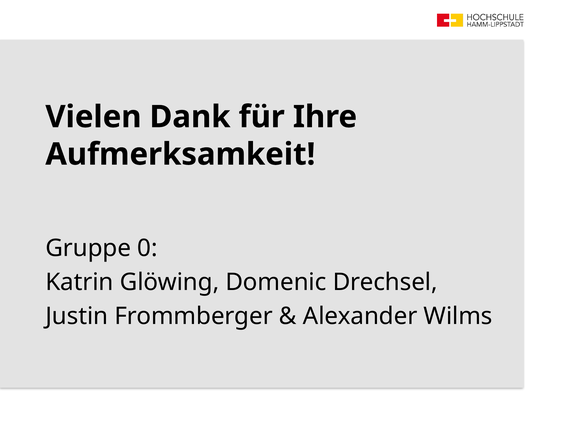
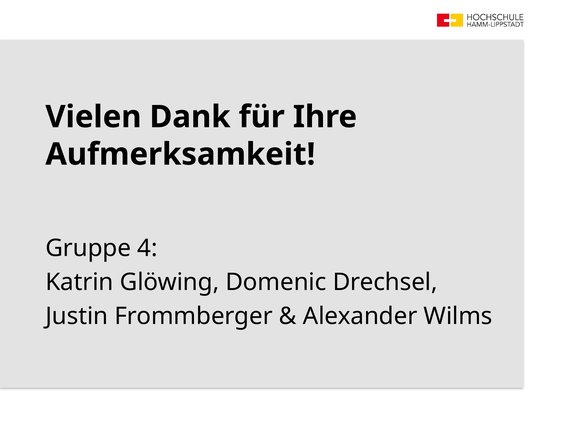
0: 0 -> 4
